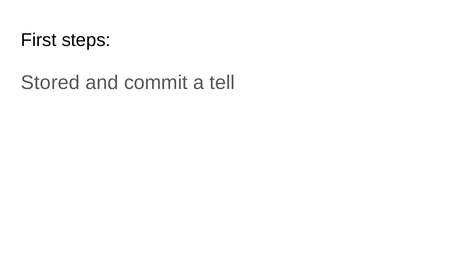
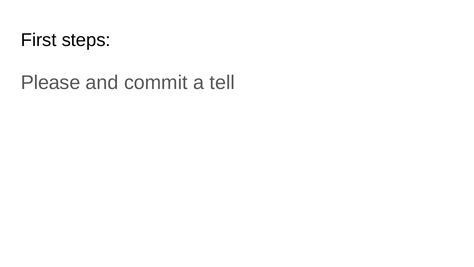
Stored: Stored -> Please
